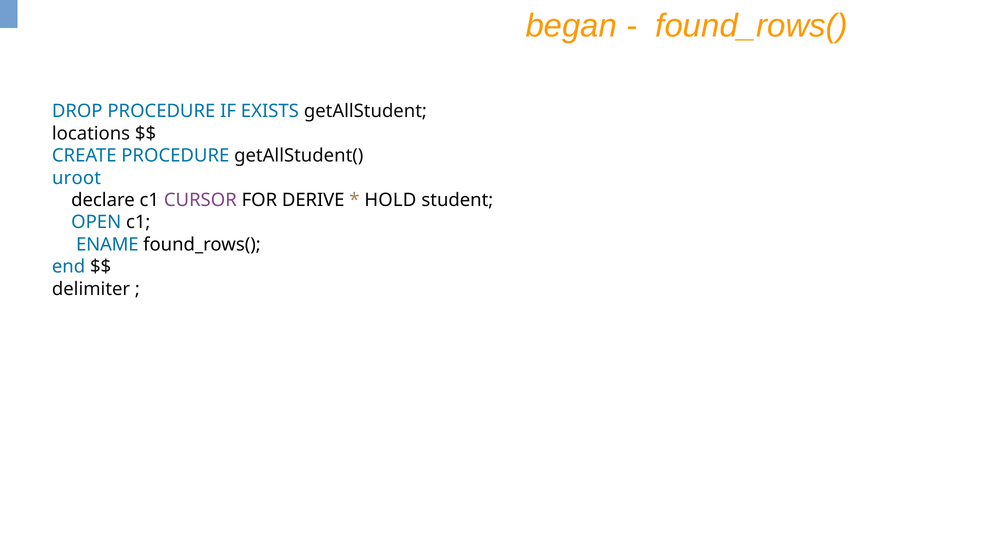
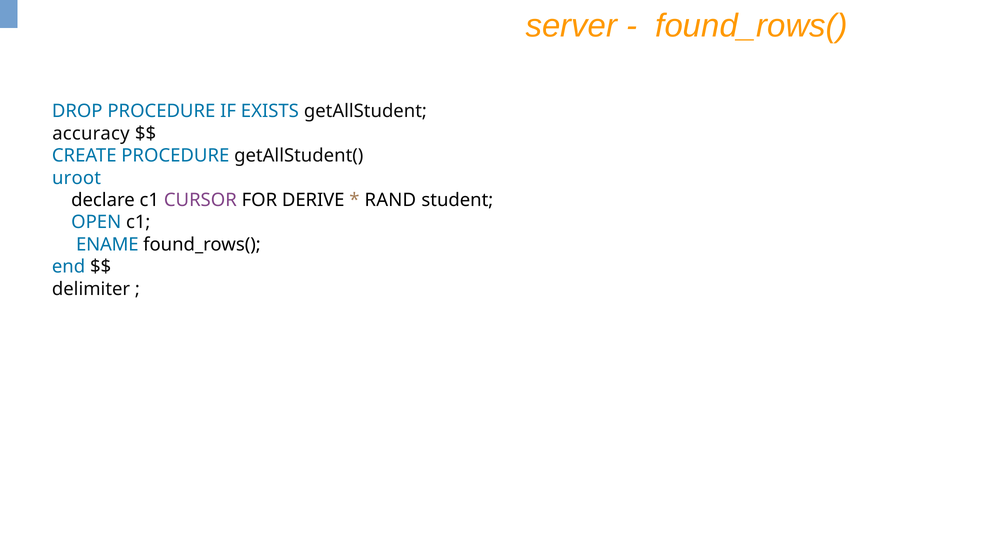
began: began -> server
locations: locations -> accuracy
HOLD: HOLD -> RAND
